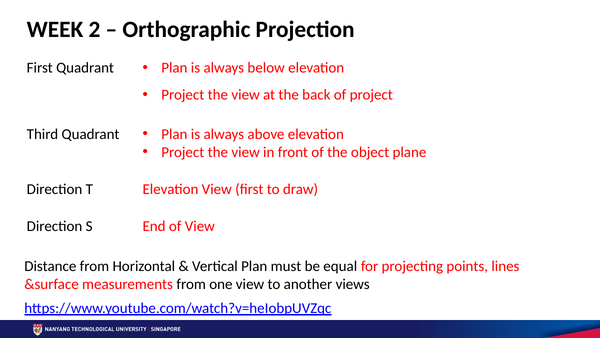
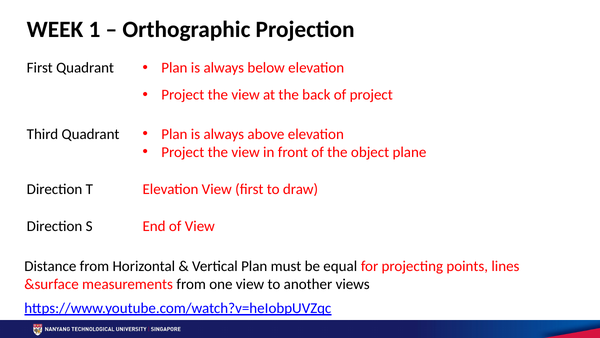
2: 2 -> 1
